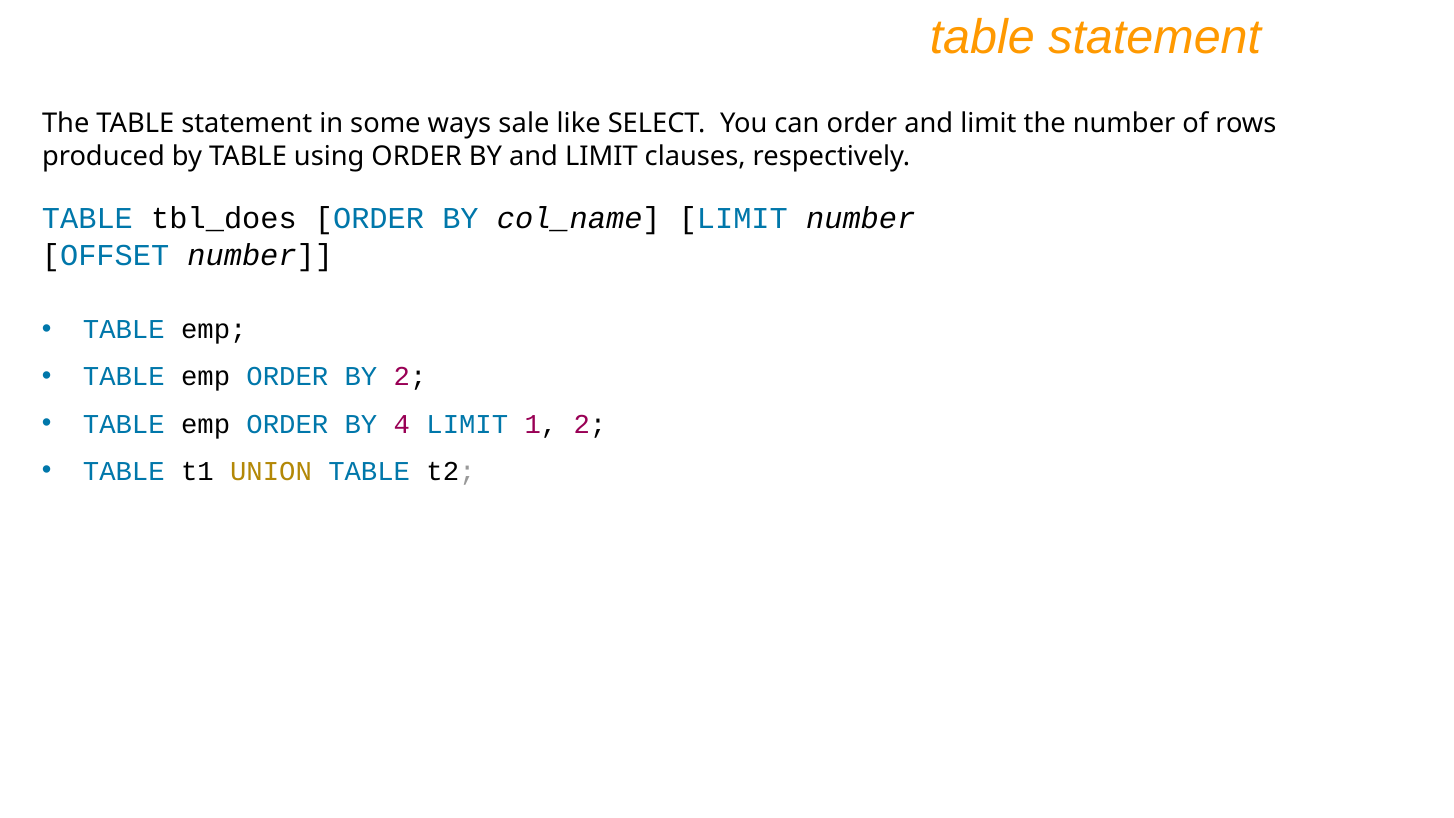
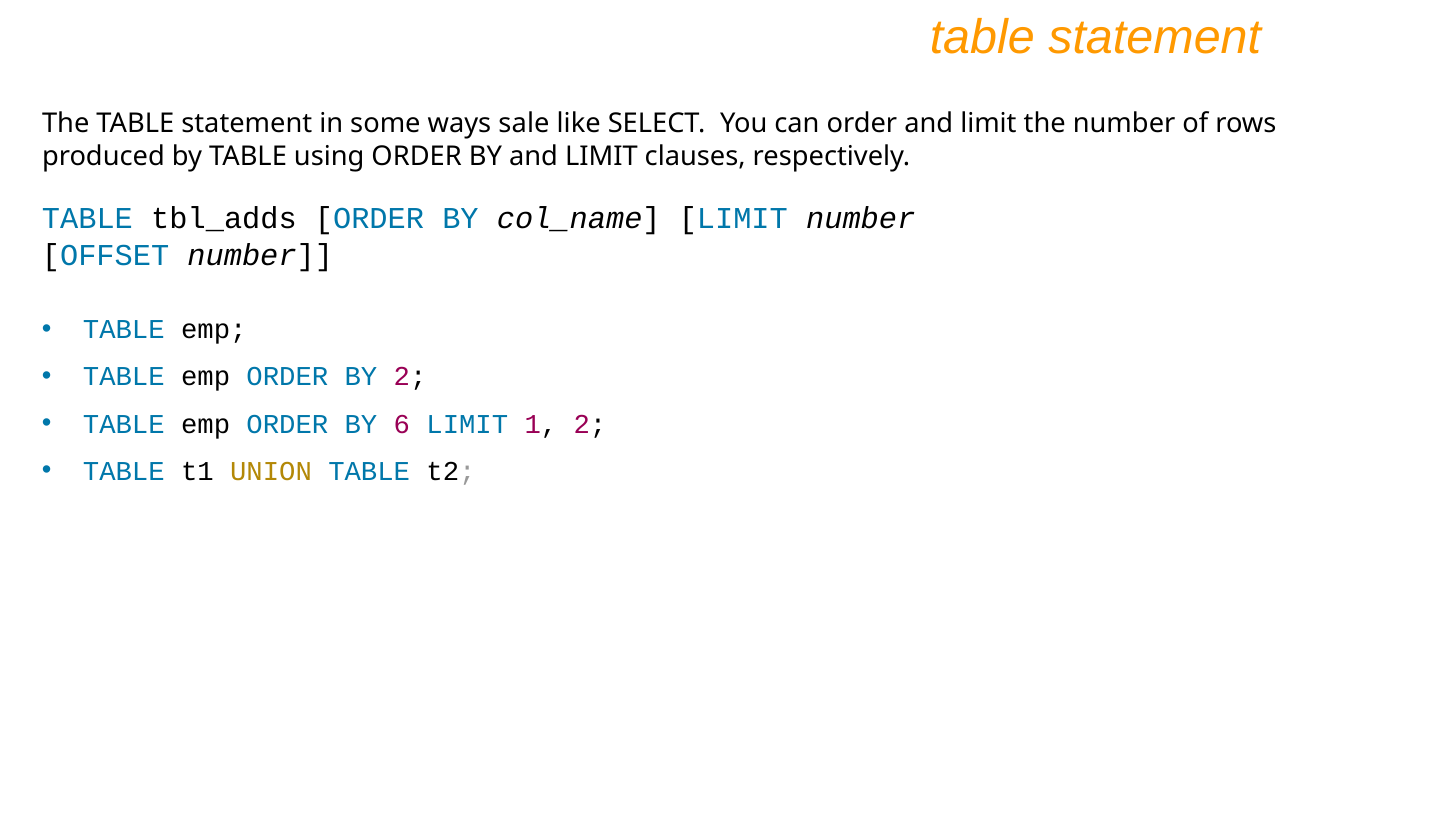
tbl_does: tbl_does -> tbl_adds
4: 4 -> 6
